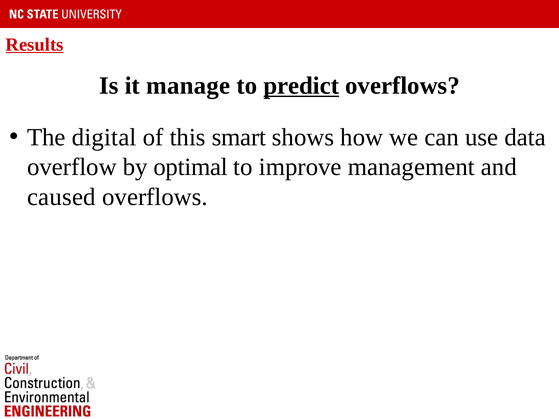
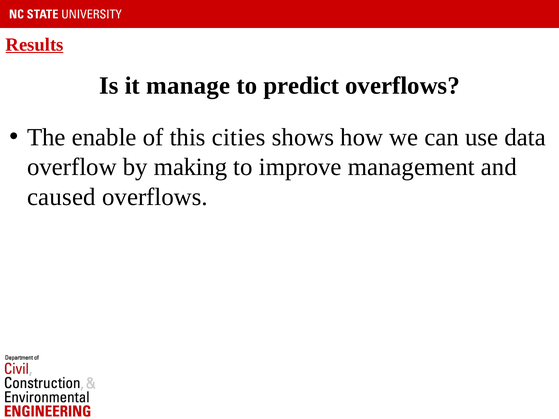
predict underline: present -> none
digital: digital -> enable
smart: smart -> cities
optimal: optimal -> making
